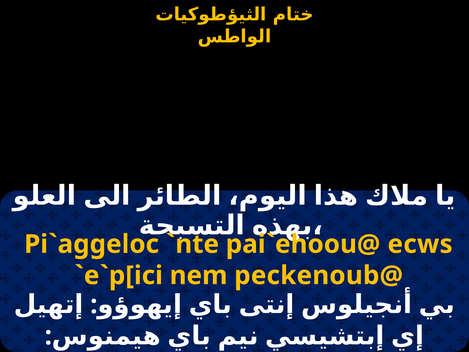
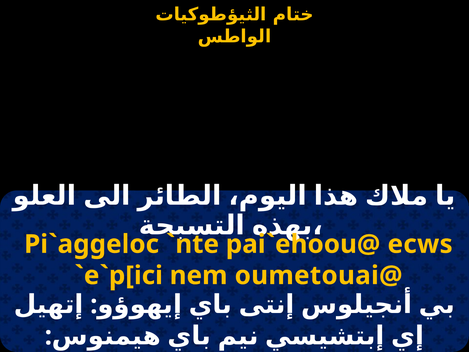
peckenoub@: peckenoub@ -> oumetouai@
